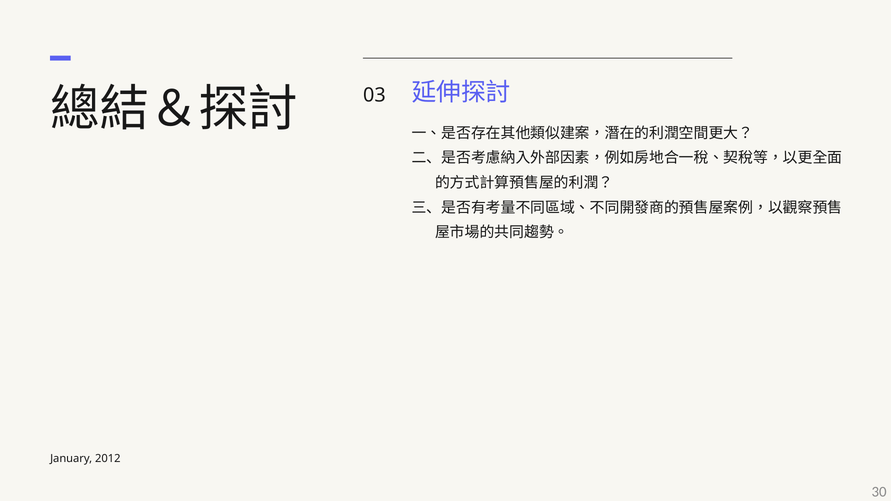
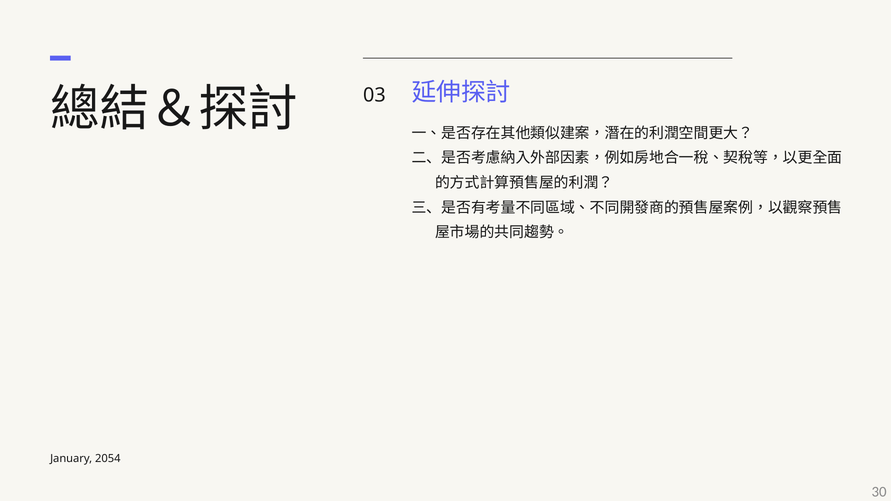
2012: 2012 -> 2054
